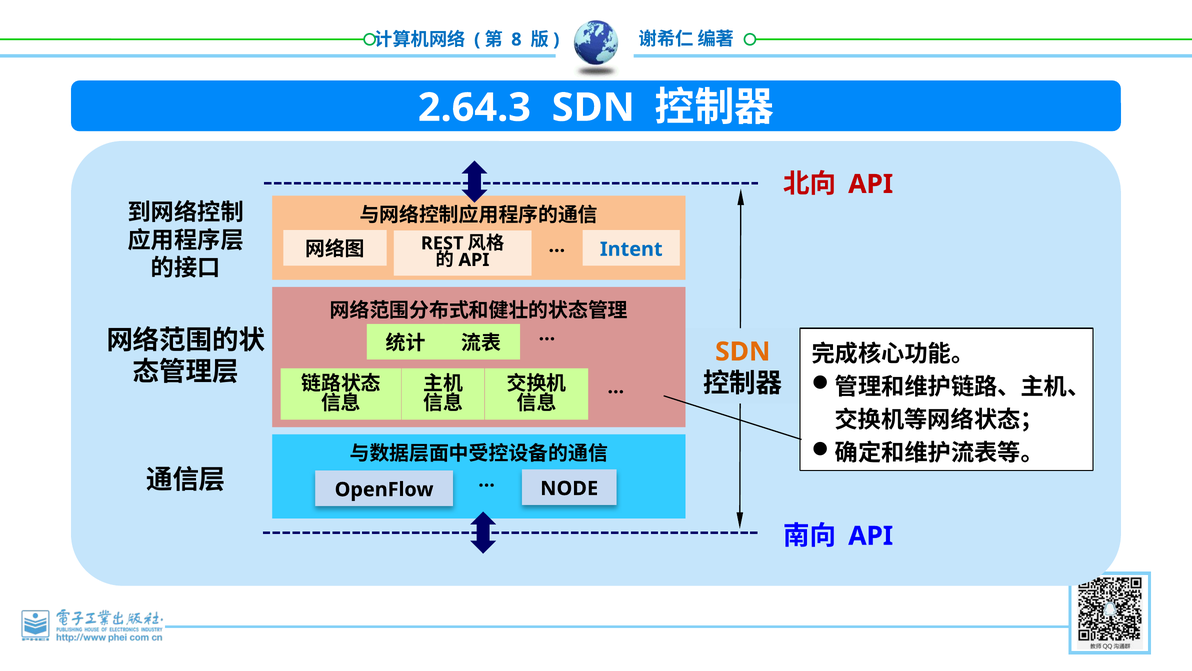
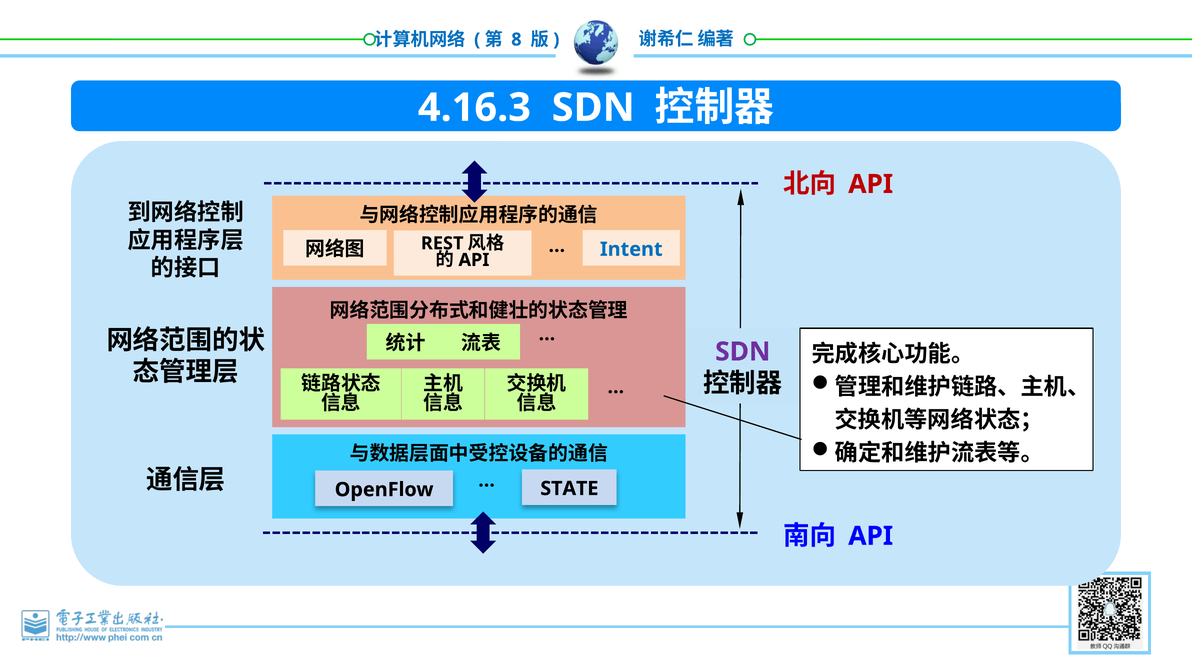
2.64.3: 2.64.3 -> 4.16.3
SDN at (743, 351) colour: orange -> purple
NODE: NODE -> STATE
